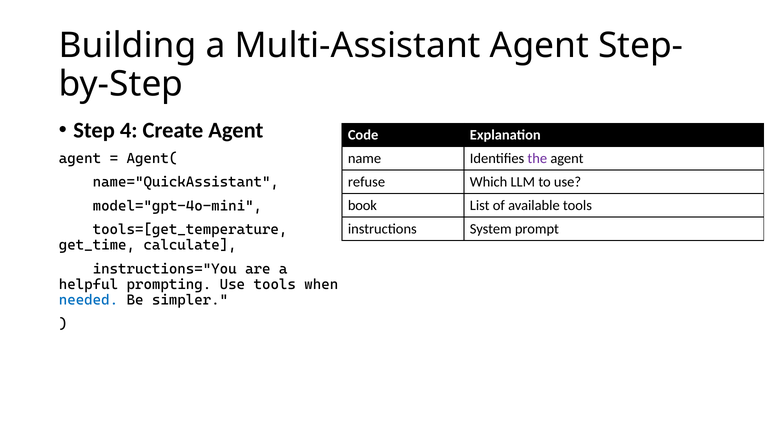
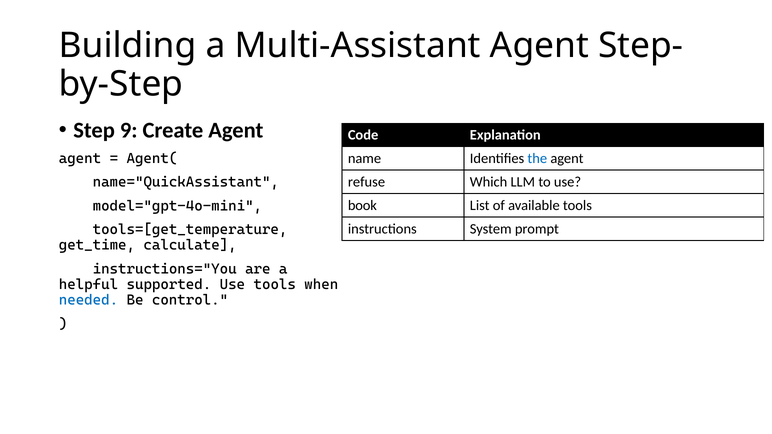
4: 4 -> 9
the colour: purple -> blue
prompting: prompting -> supported
simpler: simpler -> control
